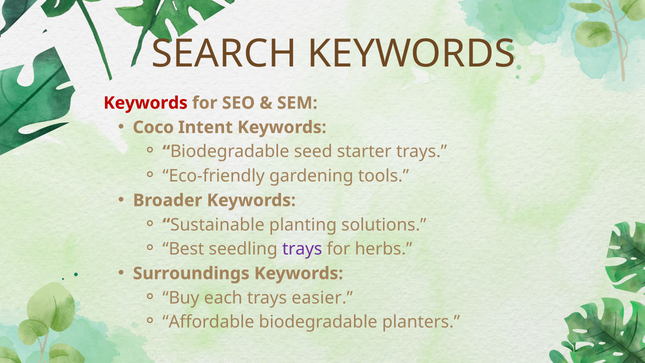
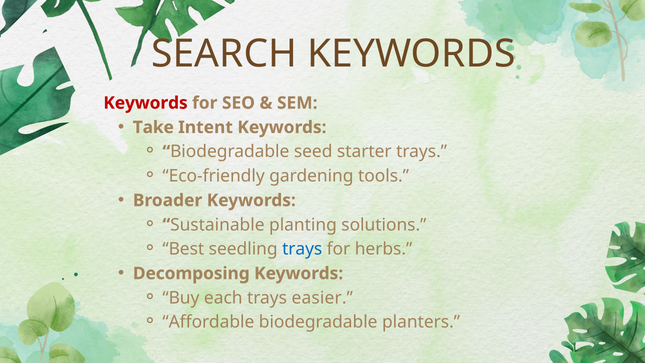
Coco: Coco -> Take
trays at (302, 249) colour: purple -> blue
Surroundings: Surroundings -> Decomposing
